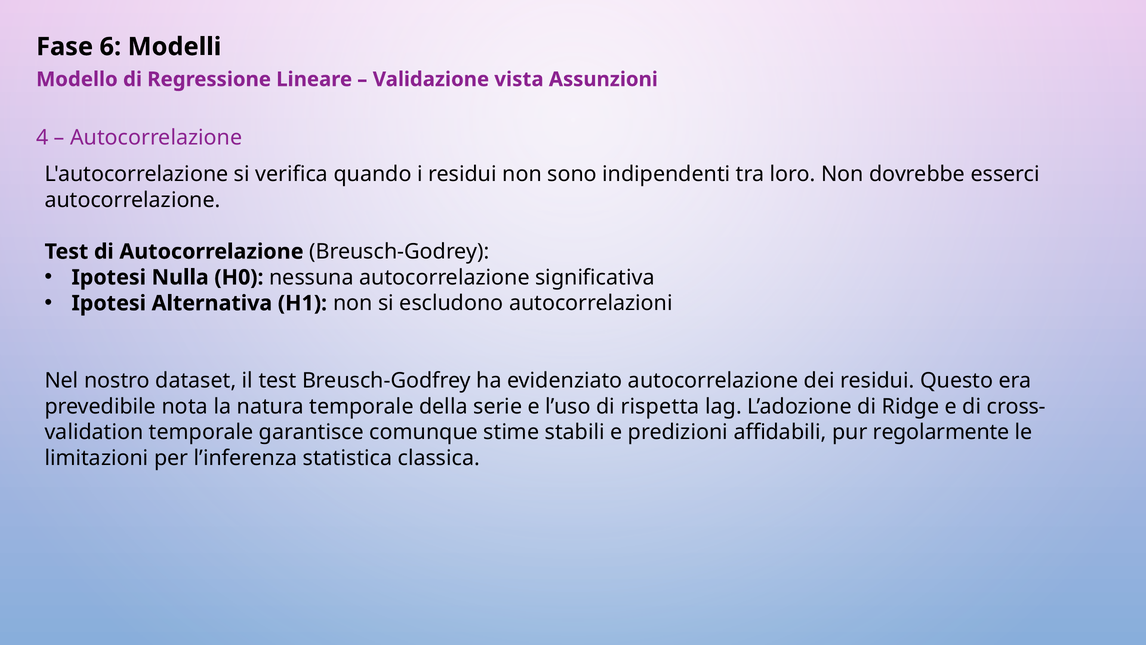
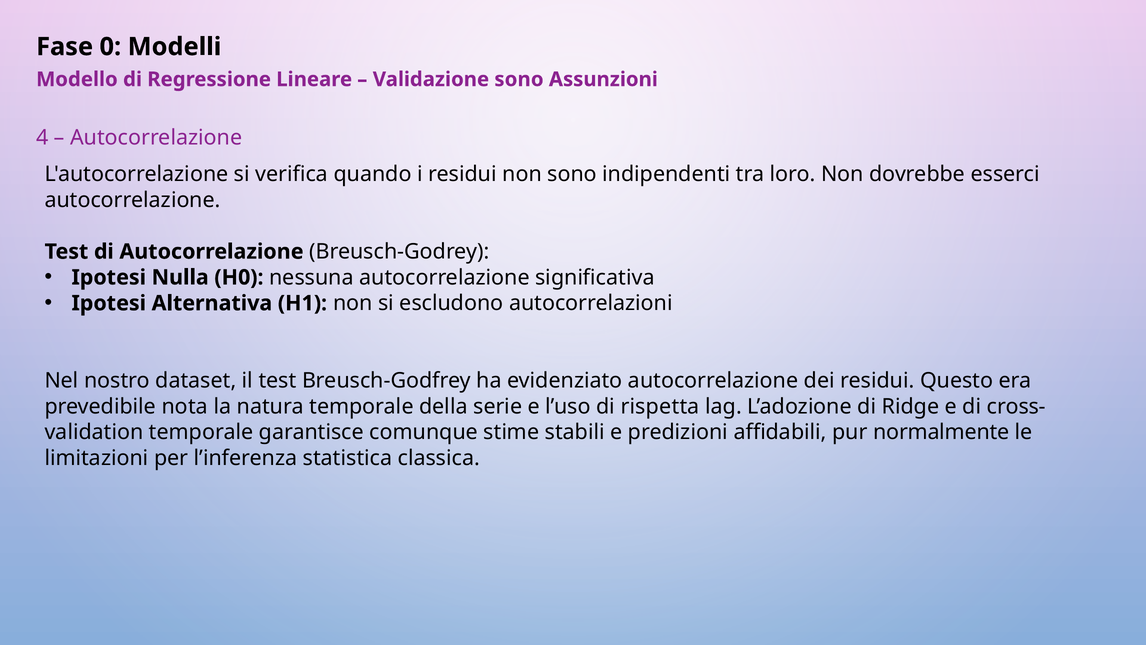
6: 6 -> 0
Validazione vista: vista -> sono
regolarmente: regolarmente -> normalmente
